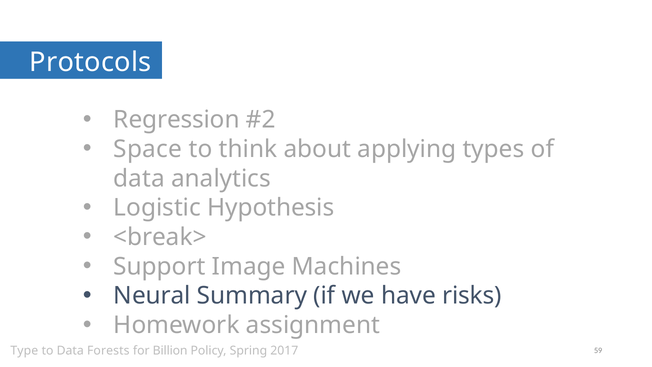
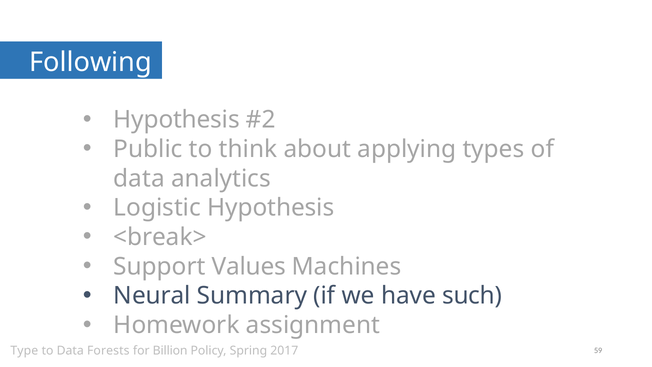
Protocols: Protocols -> Following
Regression at (177, 120): Regression -> Hypothesis
Space: Space -> Public
Image: Image -> Values
risks: risks -> such
